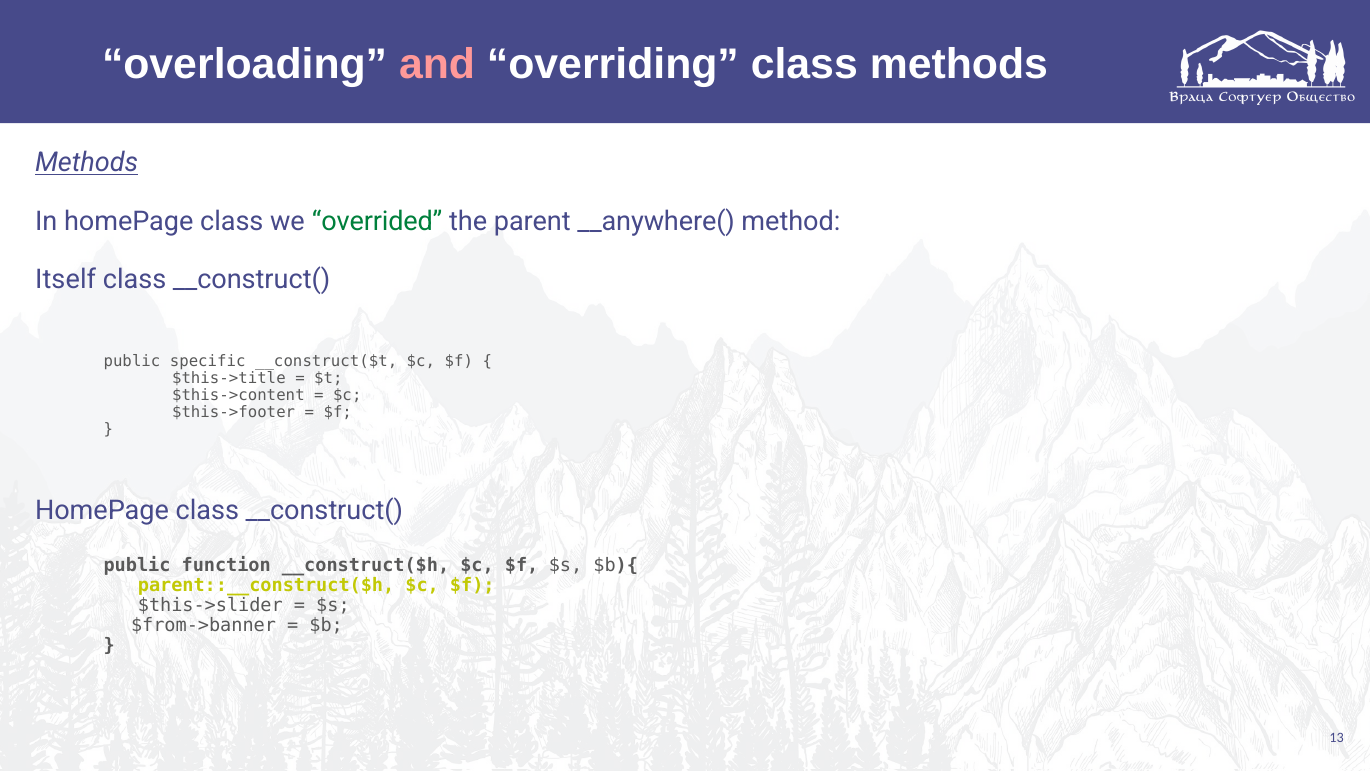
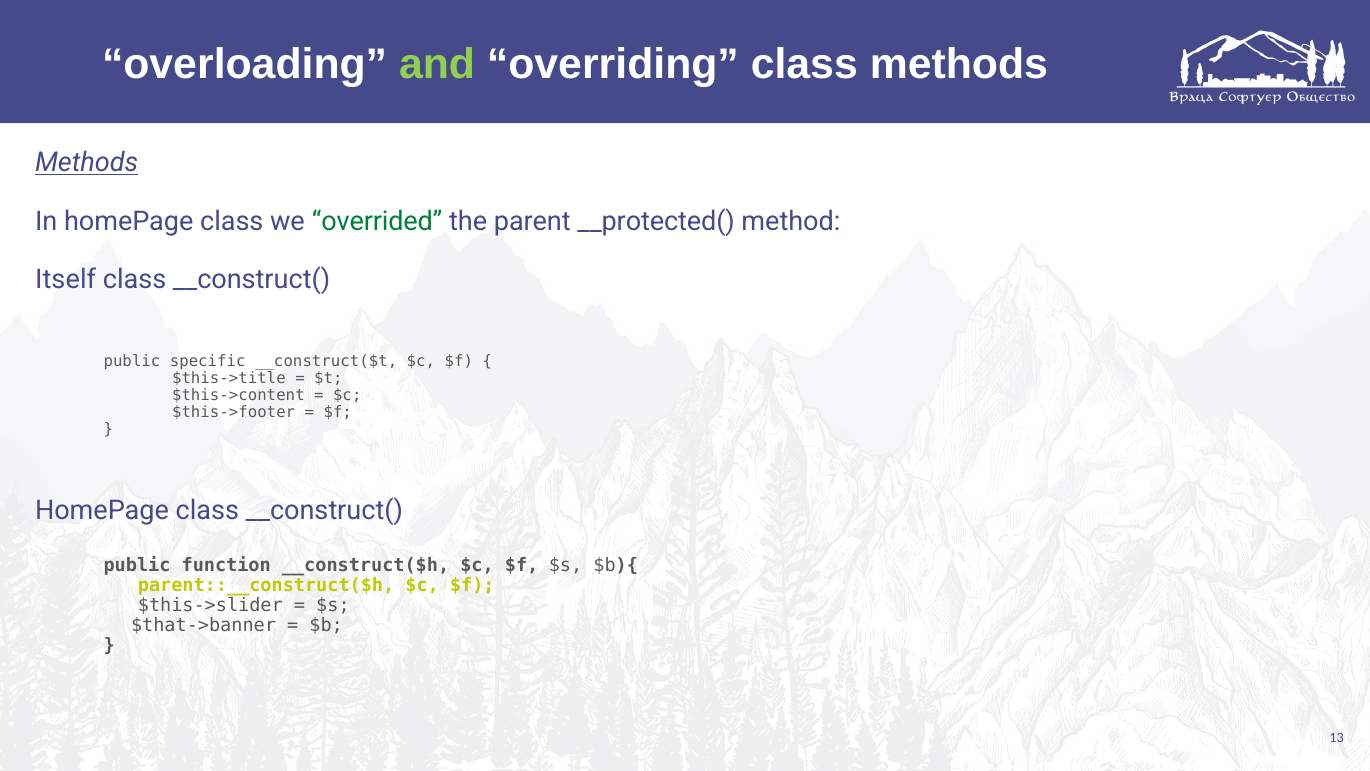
and colour: pink -> light green
__anywhere(: __anywhere( -> __protected(
$from->banner: $from->banner -> $that->banner
